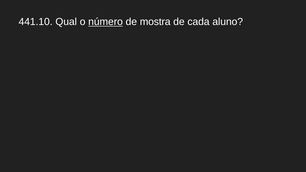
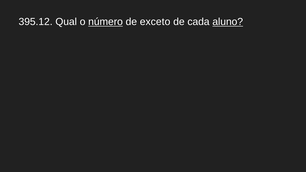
441.10: 441.10 -> 395.12
mostra: mostra -> exceto
aluno underline: none -> present
